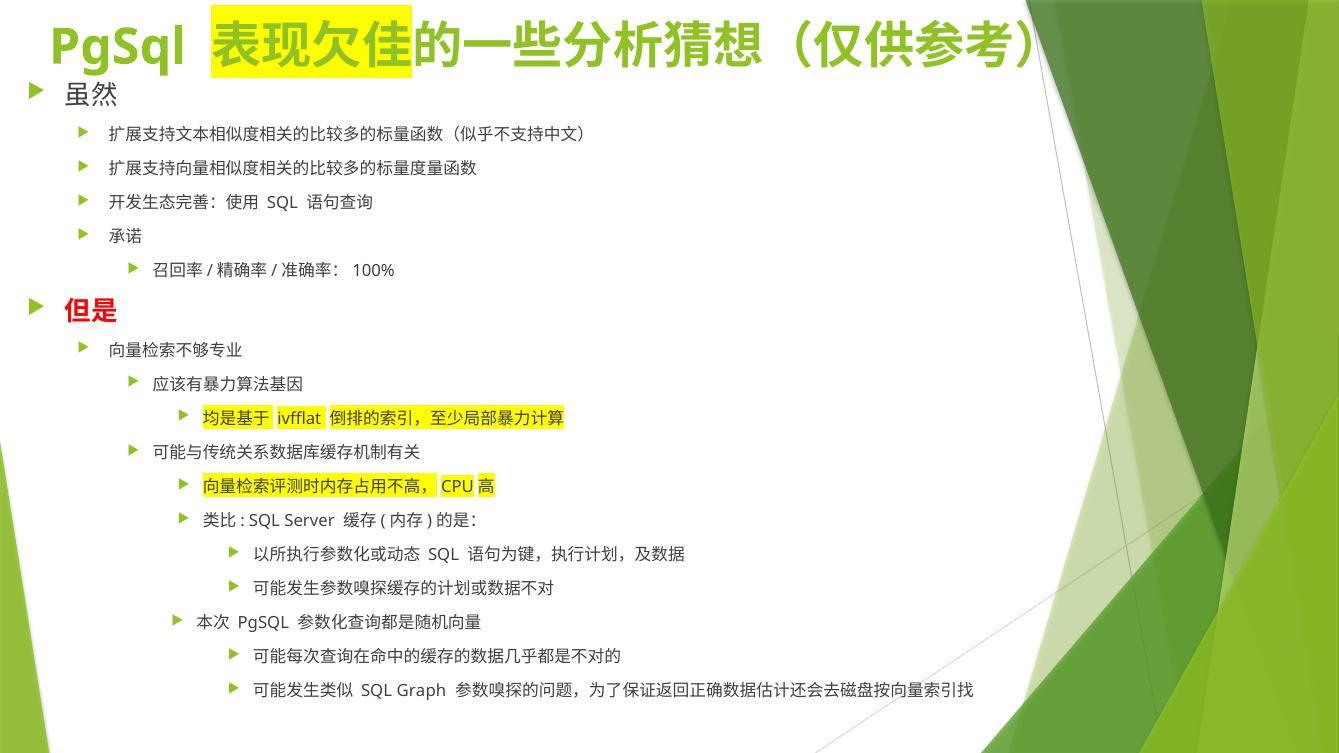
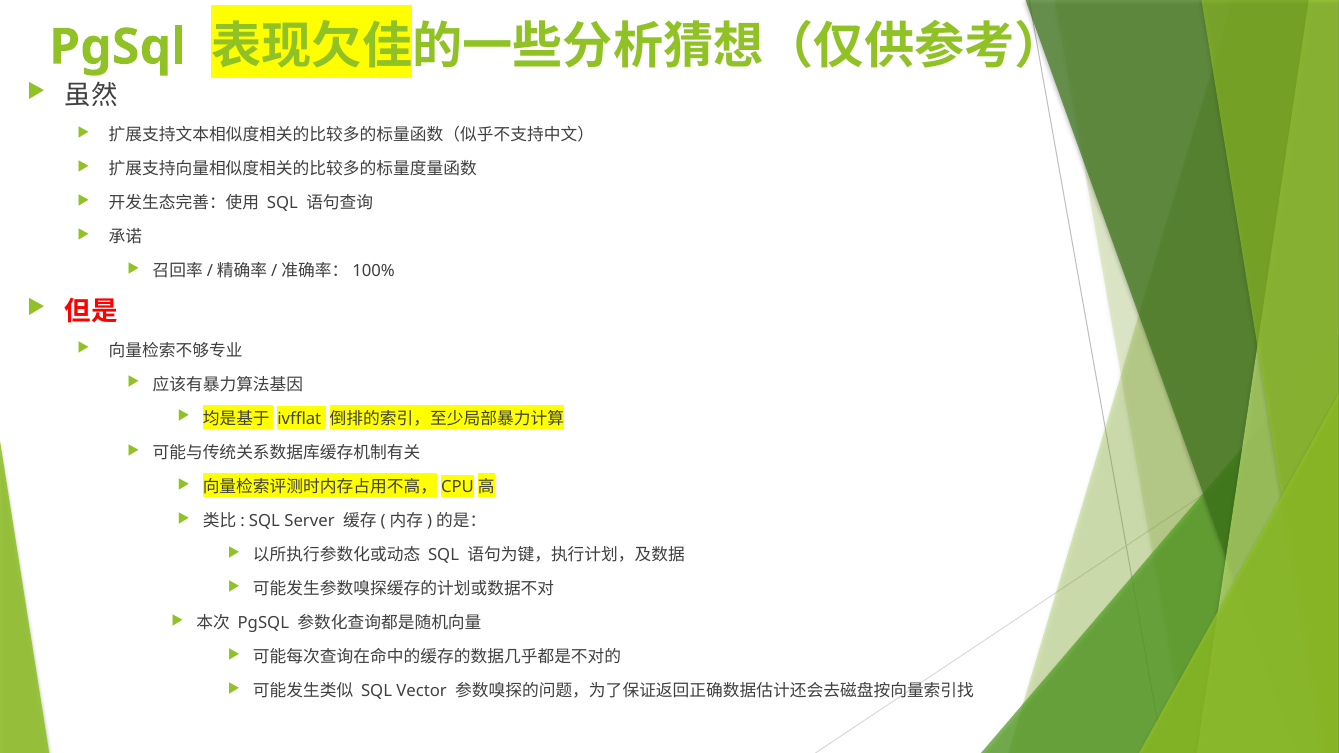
Graph: Graph -> Vector
